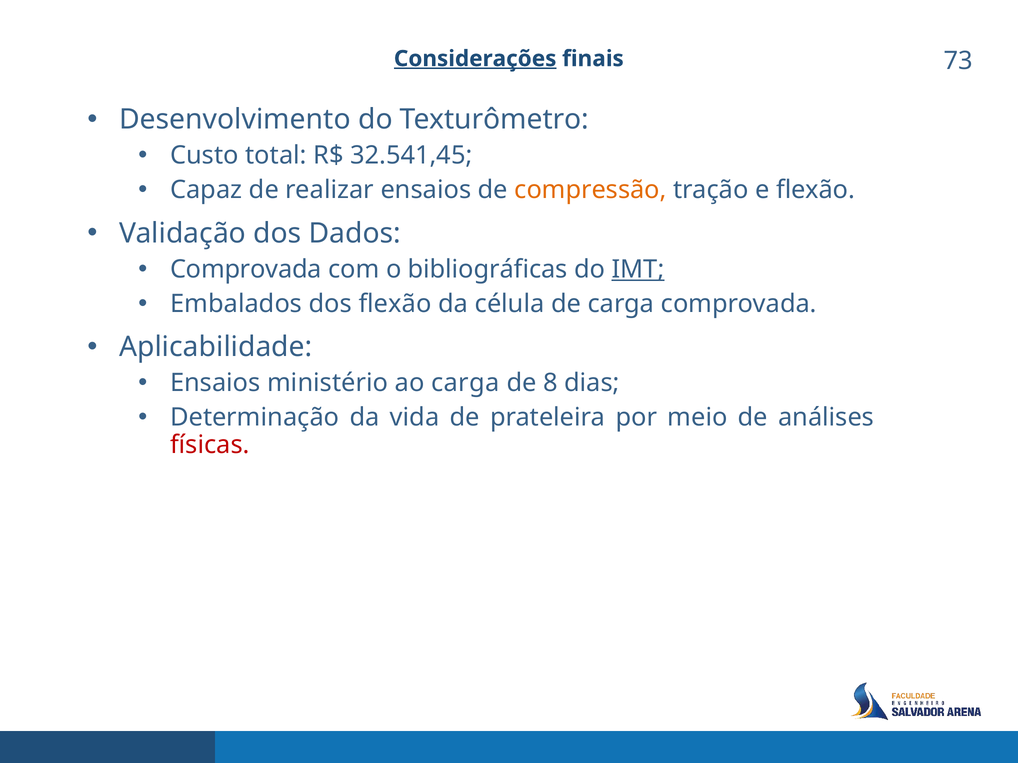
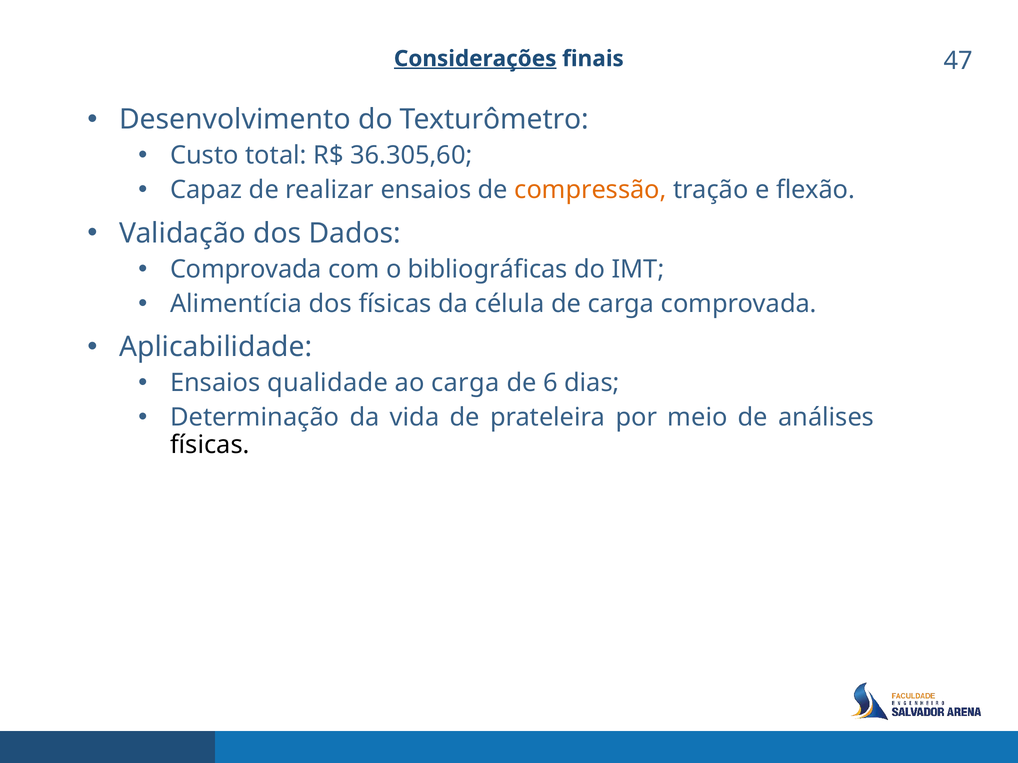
73: 73 -> 47
32.541,45: 32.541,45 -> 36.305,60
IMT underline: present -> none
Embalados: Embalados -> Alimentícia
dos flexão: flexão -> físicas
ministério: ministério -> qualidade
8: 8 -> 6
físicas at (210, 445) colour: red -> black
